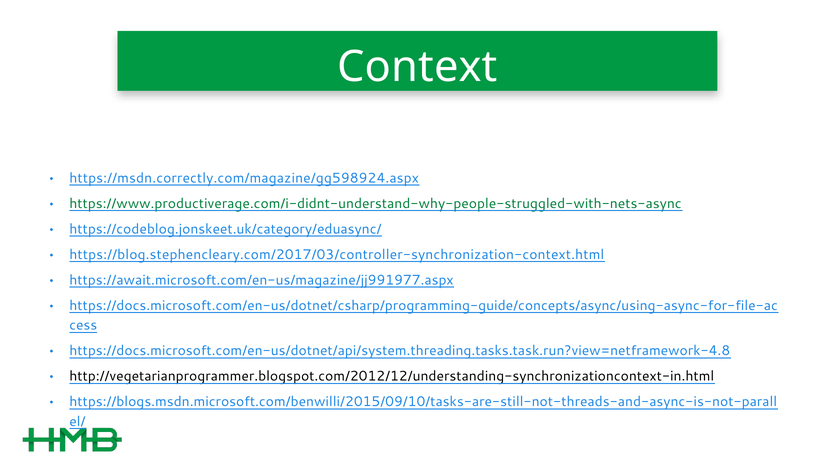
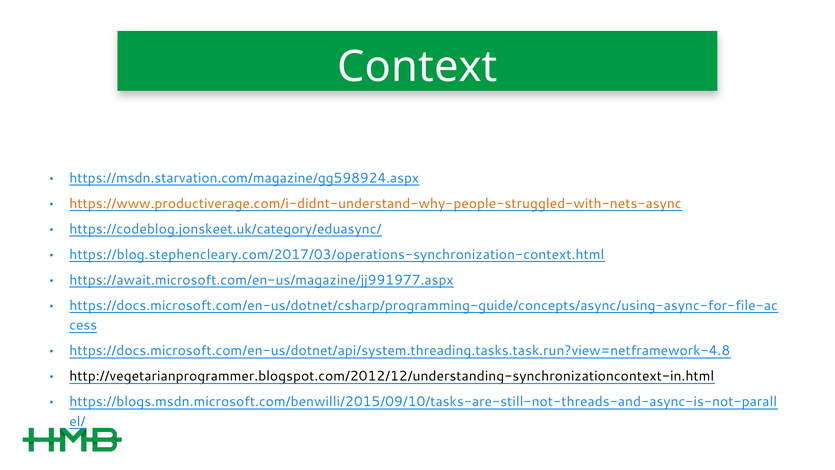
https://msdn.correctly.com/magazine/gg598924.aspx: https://msdn.correctly.com/magazine/gg598924.aspx -> https://msdn.starvation.com/magazine/gg598924.aspx
https://www.productiverage.com/i-didnt-understand-why-people-struggled-with-nets-async colour: green -> orange
https://blog.stephencleary.com/2017/03/controller-synchronization-context.html: https://blog.stephencleary.com/2017/03/controller-synchronization-context.html -> https://blog.stephencleary.com/2017/03/operations-synchronization-context.html
